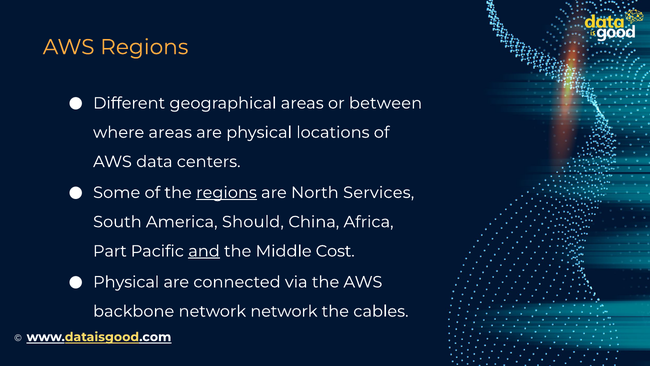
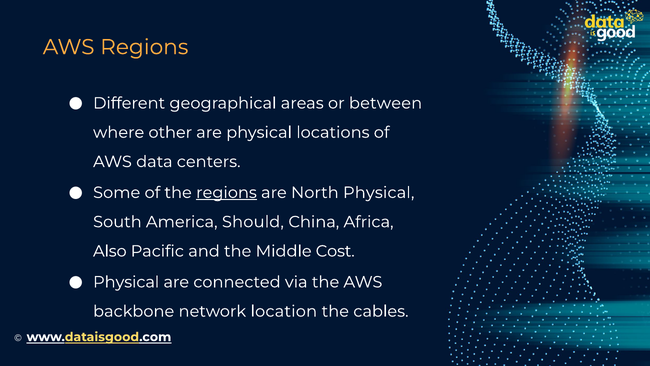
where areas: areas -> other
North Services: Services -> Physical
Part: Part -> Also
and underline: present -> none
network network: network -> location
